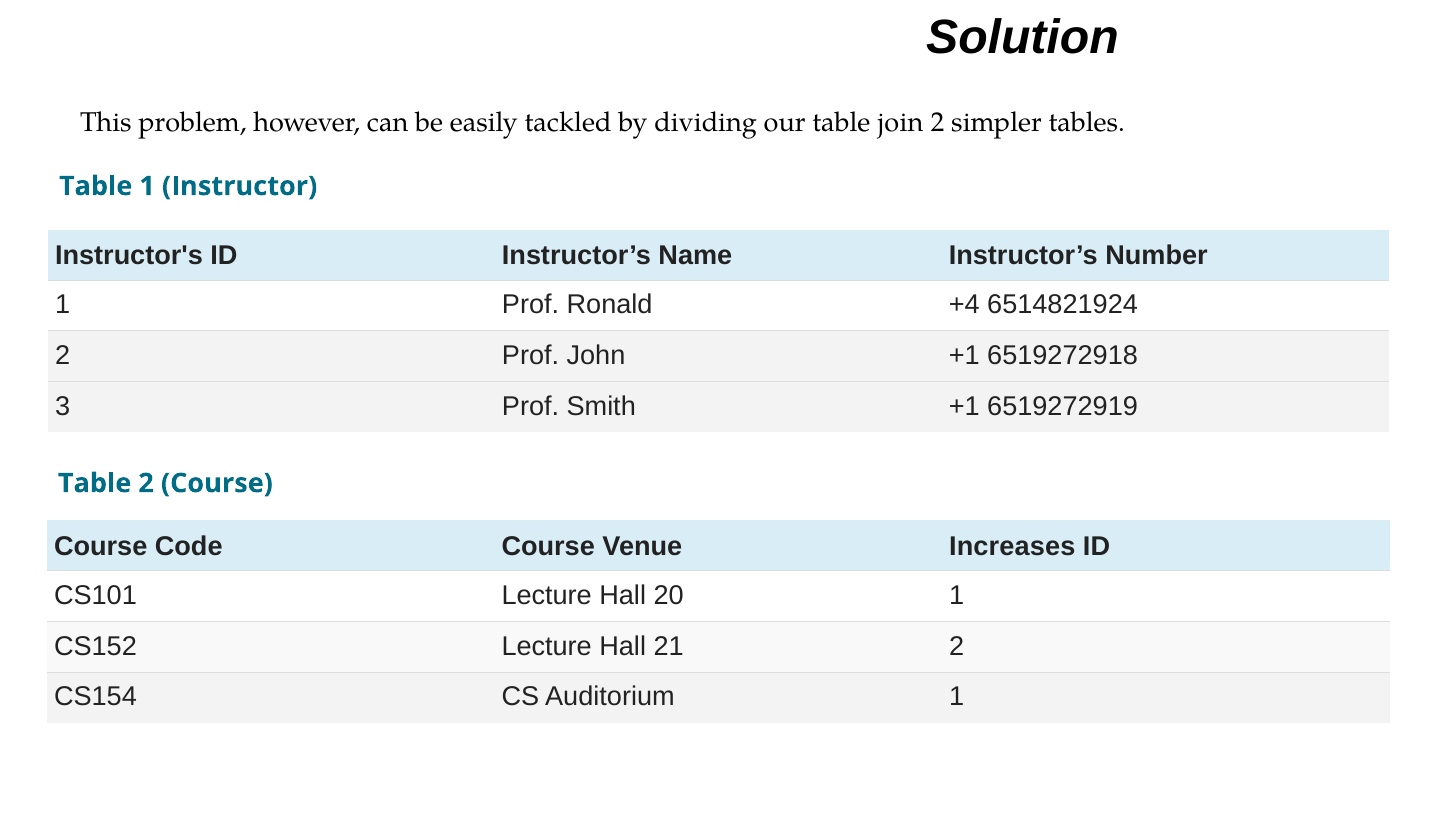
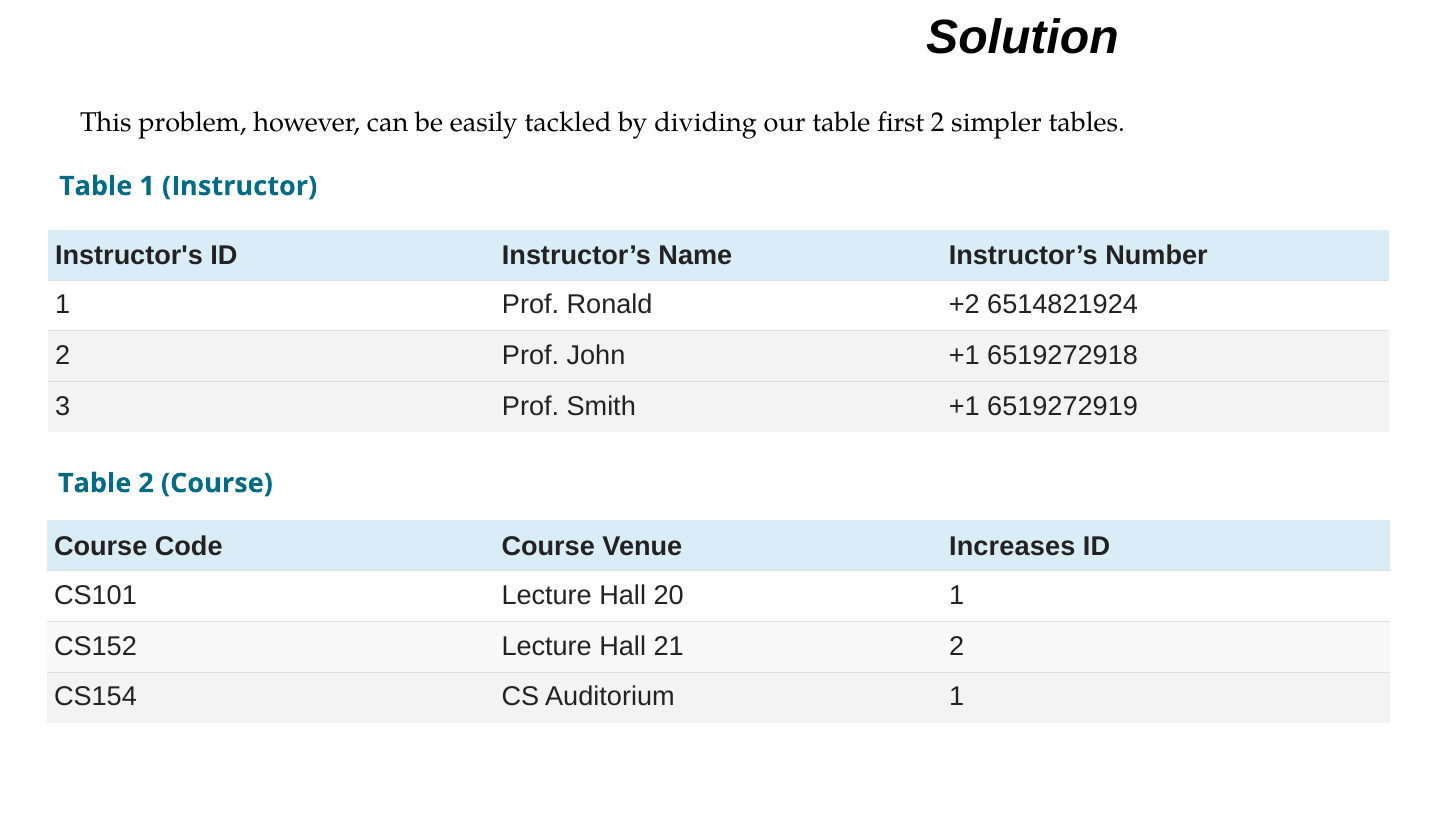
join: join -> first
+4: +4 -> +2
